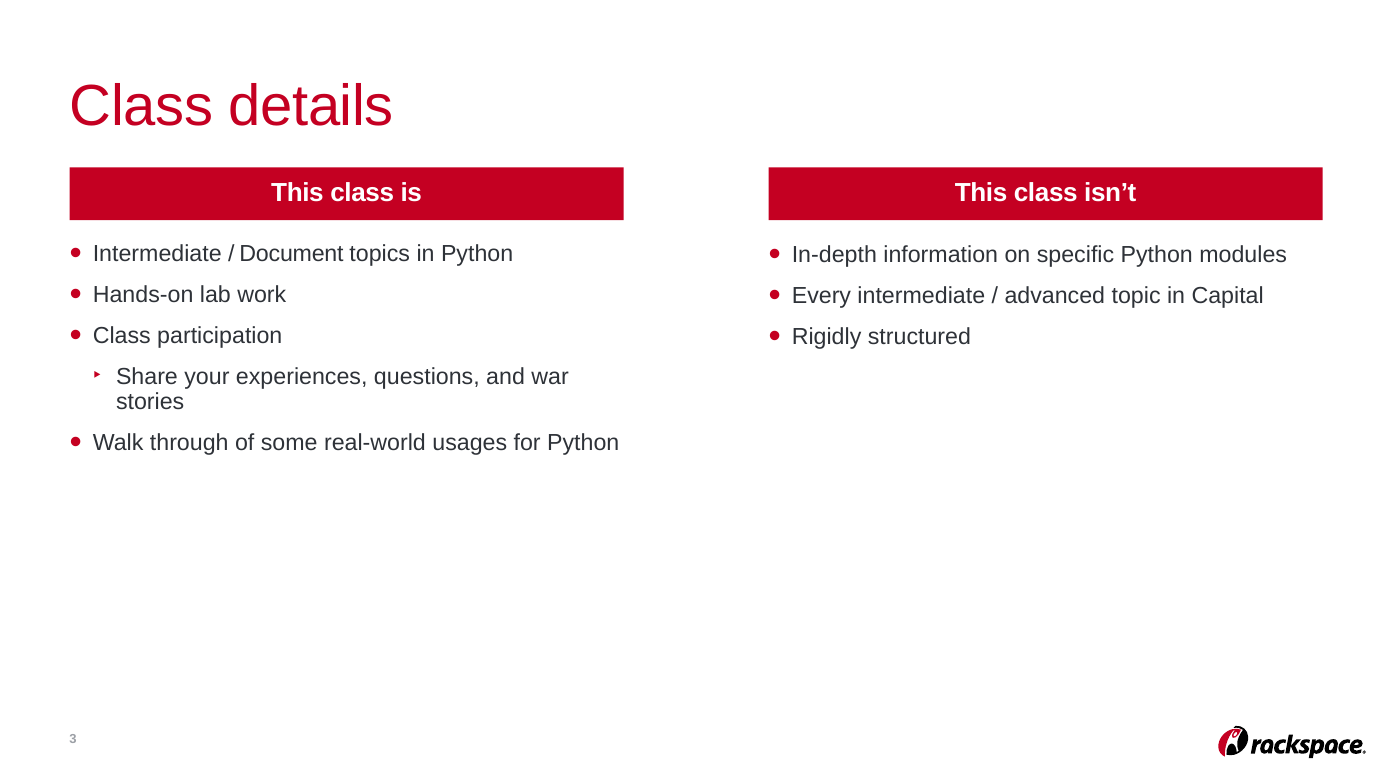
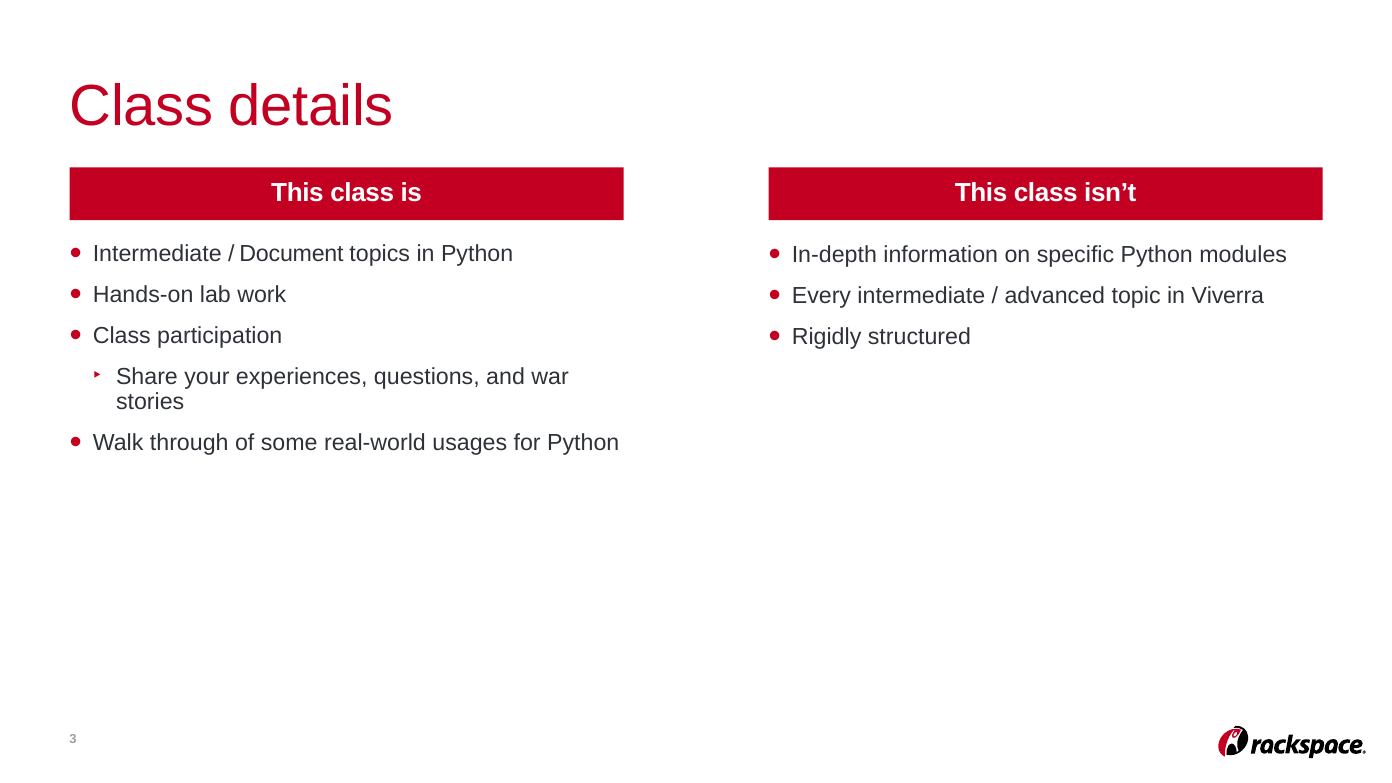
Capital: Capital -> Viverra
